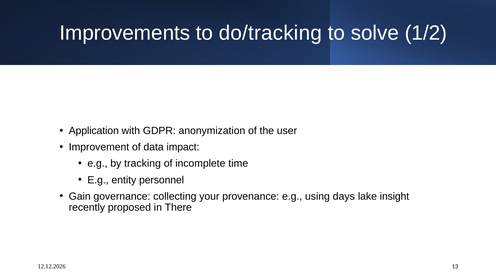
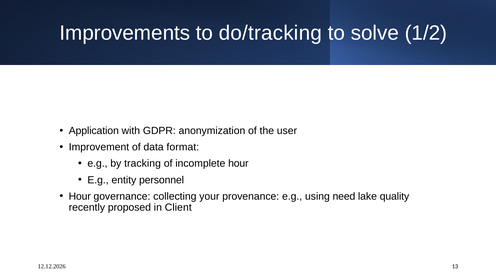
impact: impact -> format
incomplete time: time -> hour
Gain at (80, 196): Gain -> Hour
days: days -> need
insight: insight -> quality
There: There -> Client
